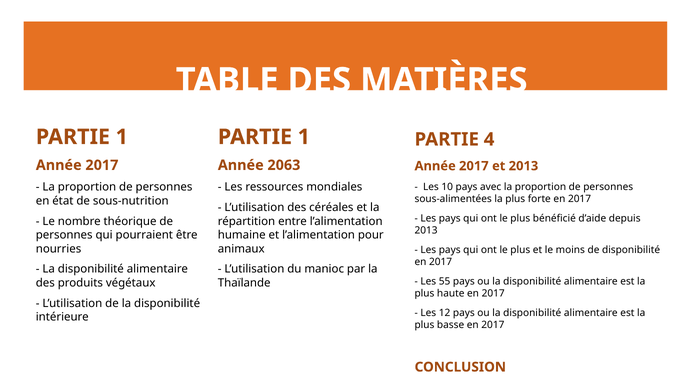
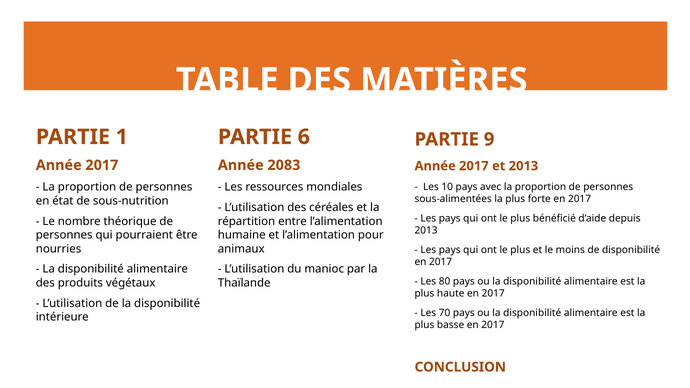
1 at (304, 137): 1 -> 6
4: 4 -> 9
2063: 2063 -> 2083
55: 55 -> 80
12: 12 -> 70
